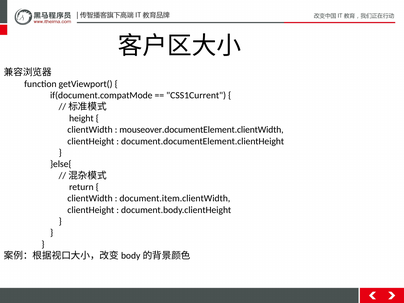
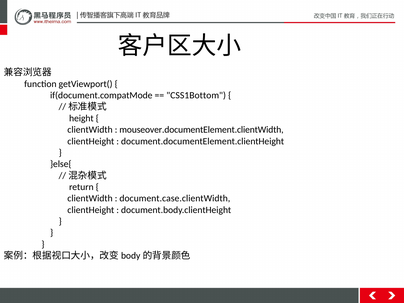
CSS1Current: CSS1Current -> CSS1Bottom
document.item.clientWidth: document.item.clientWidth -> document.case.clientWidth
